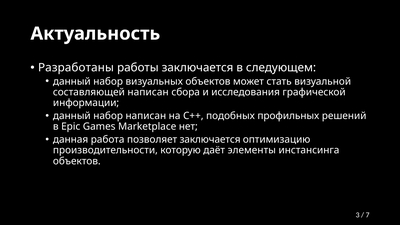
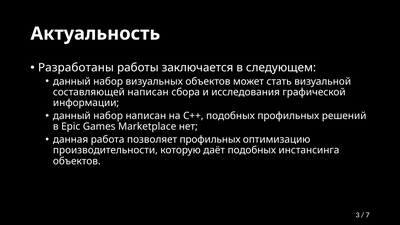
позволяет заключается: заключается -> профильных
даёт элементы: элементы -> подобных
